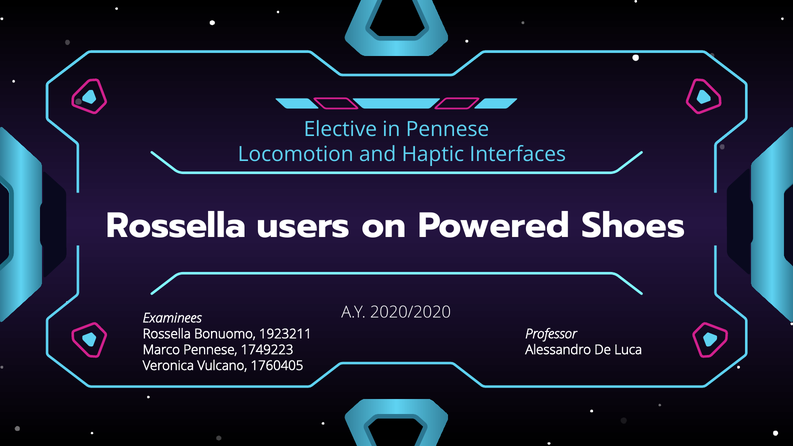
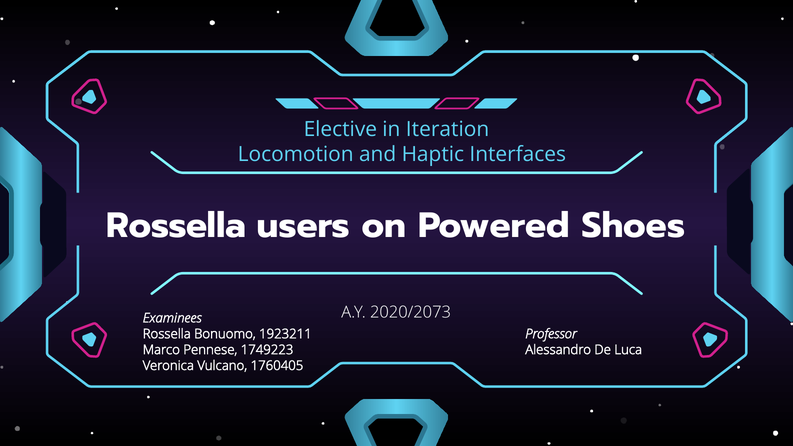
in Pennese: Pennese -> Iteration
2020/2020: 2020/2020 -> 2020/2073
